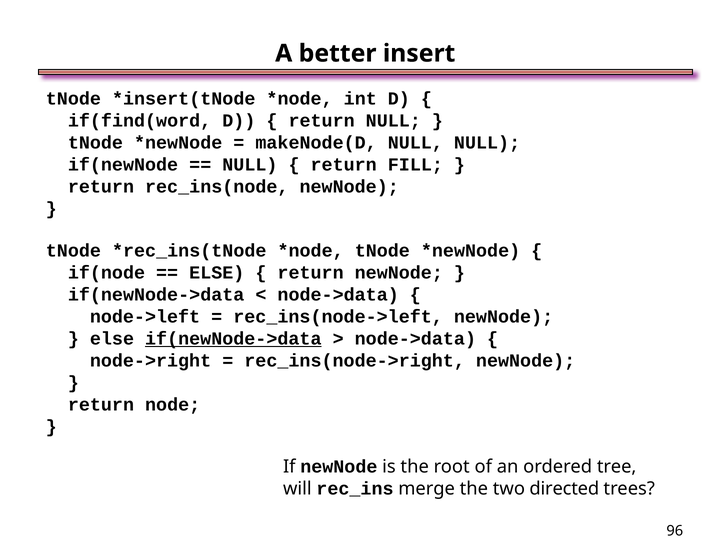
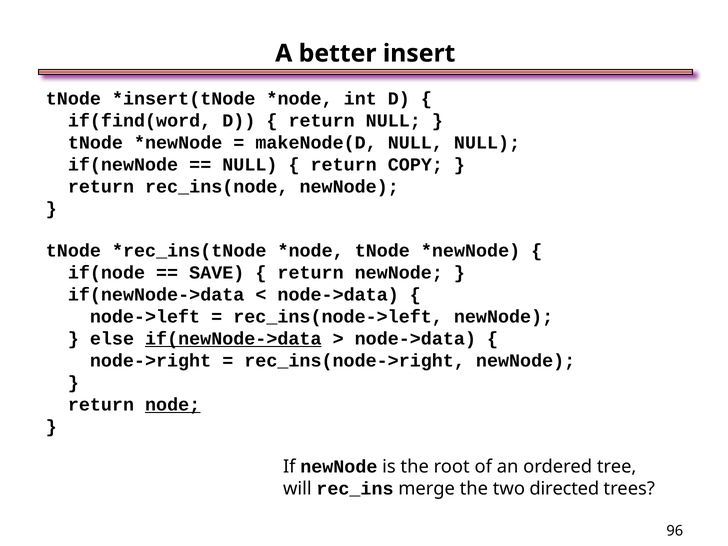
FILL: FILL -> COPY
ELSE at (217, 272): ELSE -> SAVE
node underline: none -> present
